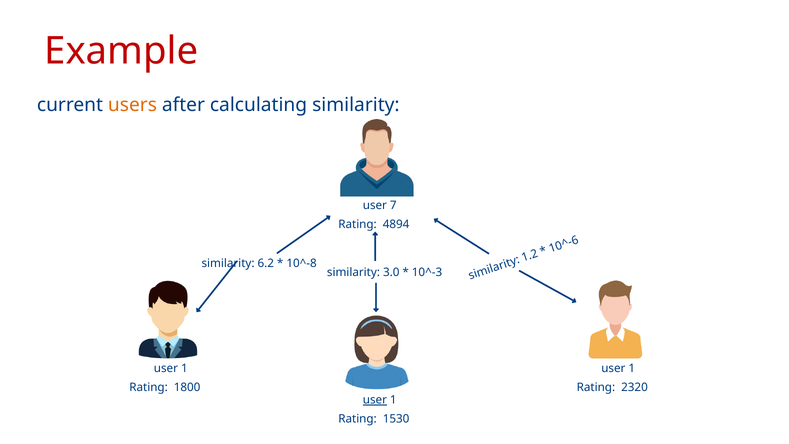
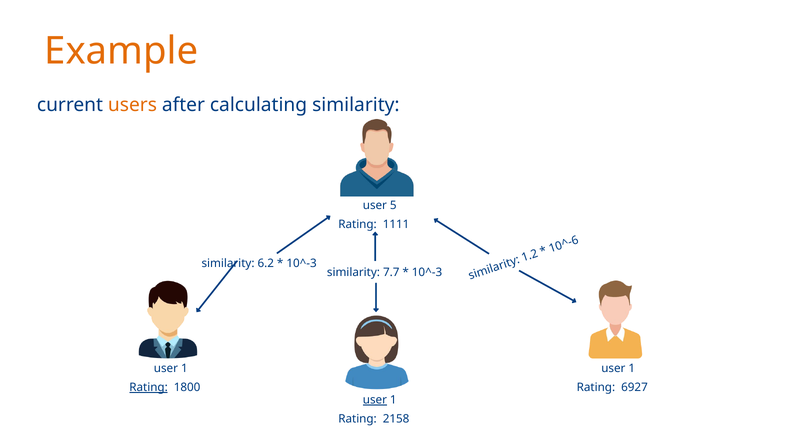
Example colour: red -> orange
7: 7 -> 5
4894: 4894 -> 1111
10^-8 at (302, 263): 10^-8 -> 10^-3
3.0: 3.0 -> 7.7
Rating at (149, 387) underline: none -> present
2320: 2320 -> 6927
1530: 1530 -> 2158
